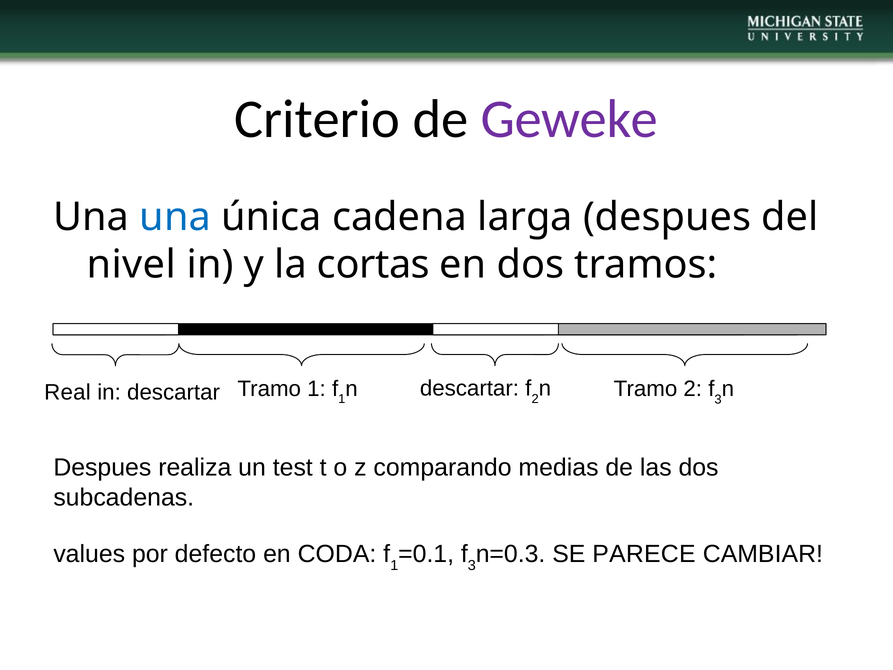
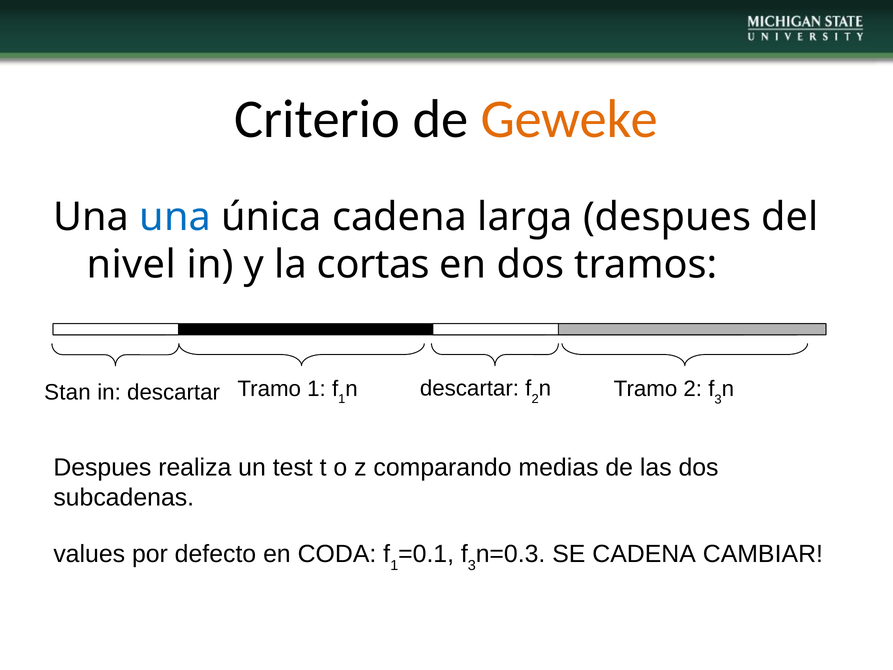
Geweke colour: purple -> orange
Real: Real -> Stan
SE PARECE: PARECE -> CADENA
